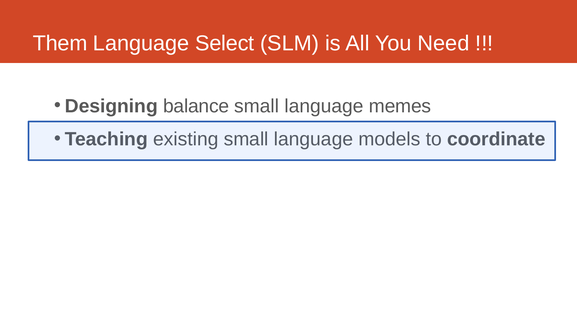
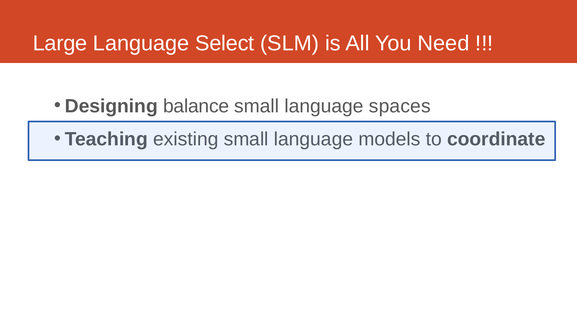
Them: Them -> Large
memes: memes -> spaces
